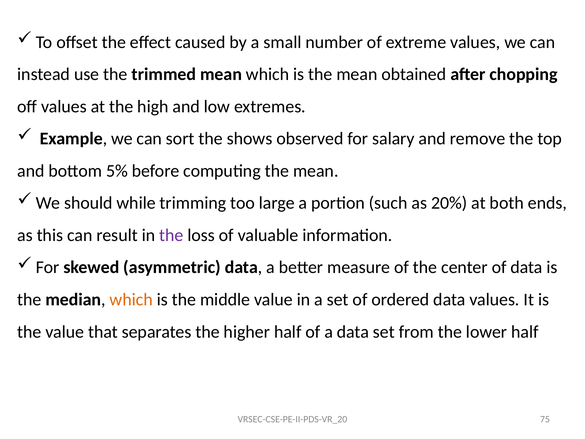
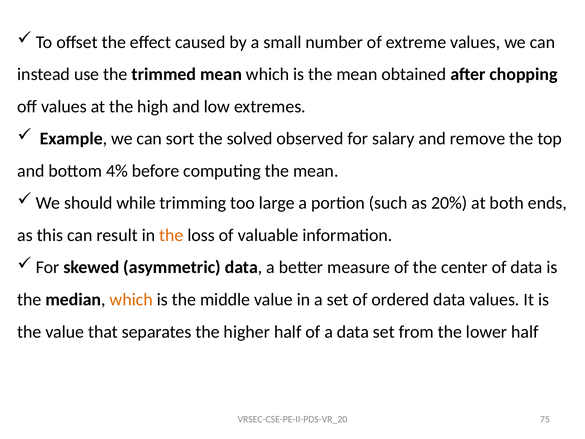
shows: shows -> solved
5%: 5% -> 4%
the at (171, 235) colour: purple -> orange
